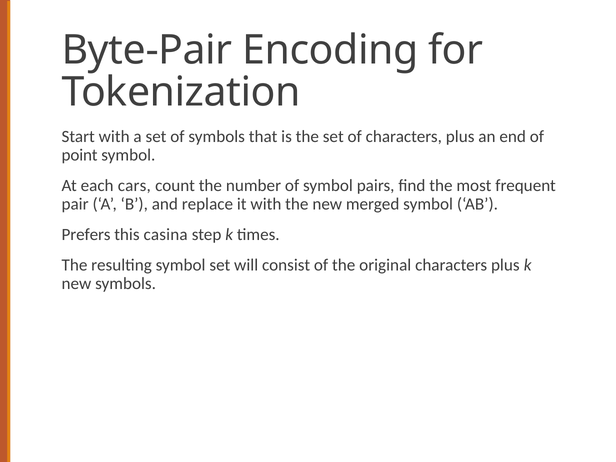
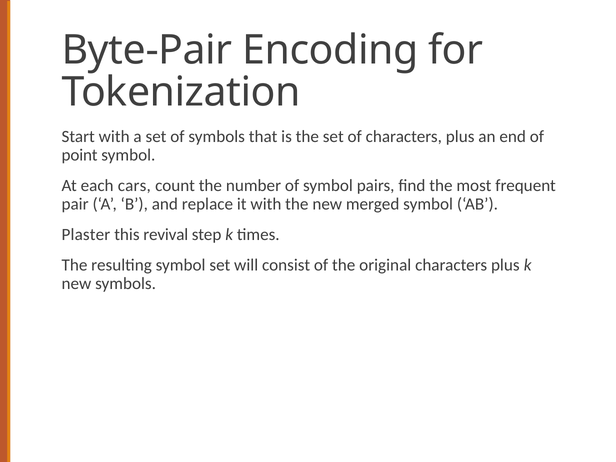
Prefers: Prefers -> Plaster
casina: casina -> revival
